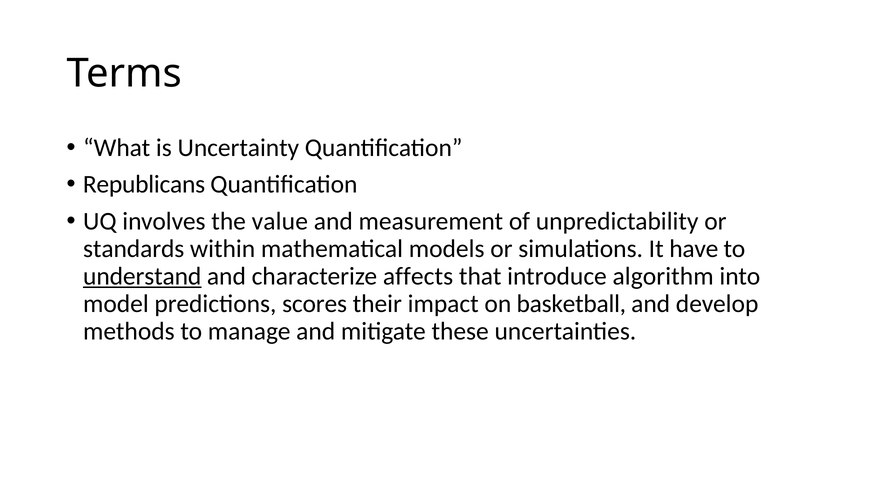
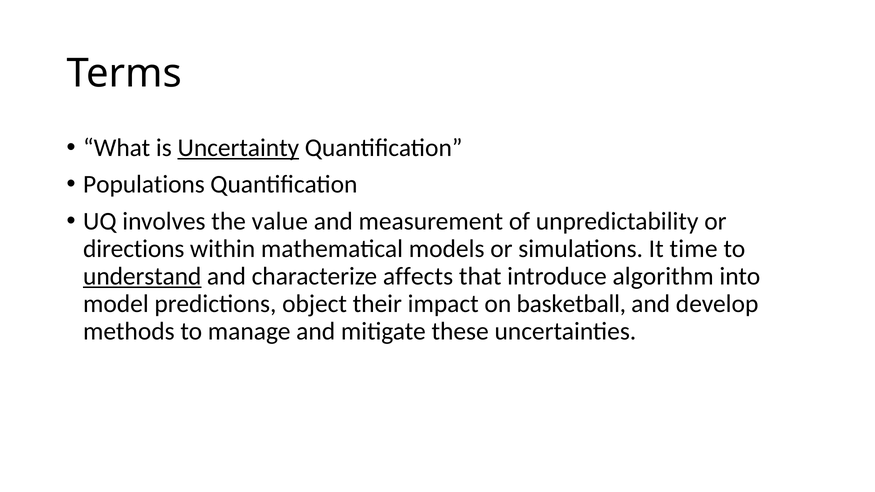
Uncertainty underline: none -> present
Republicans: Republicans -> Populations
standards: standards -> directions
have: have -> time
scores: scores -> object
